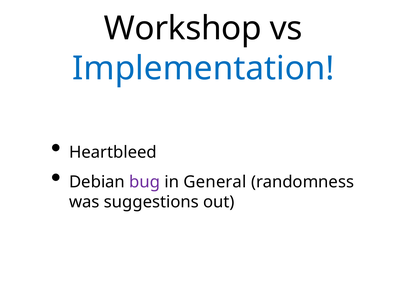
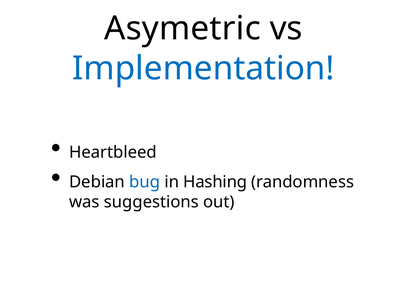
Workshop: Workshop -> Asymetric
bug colour: purple -> blue
General: General -> Hashing
